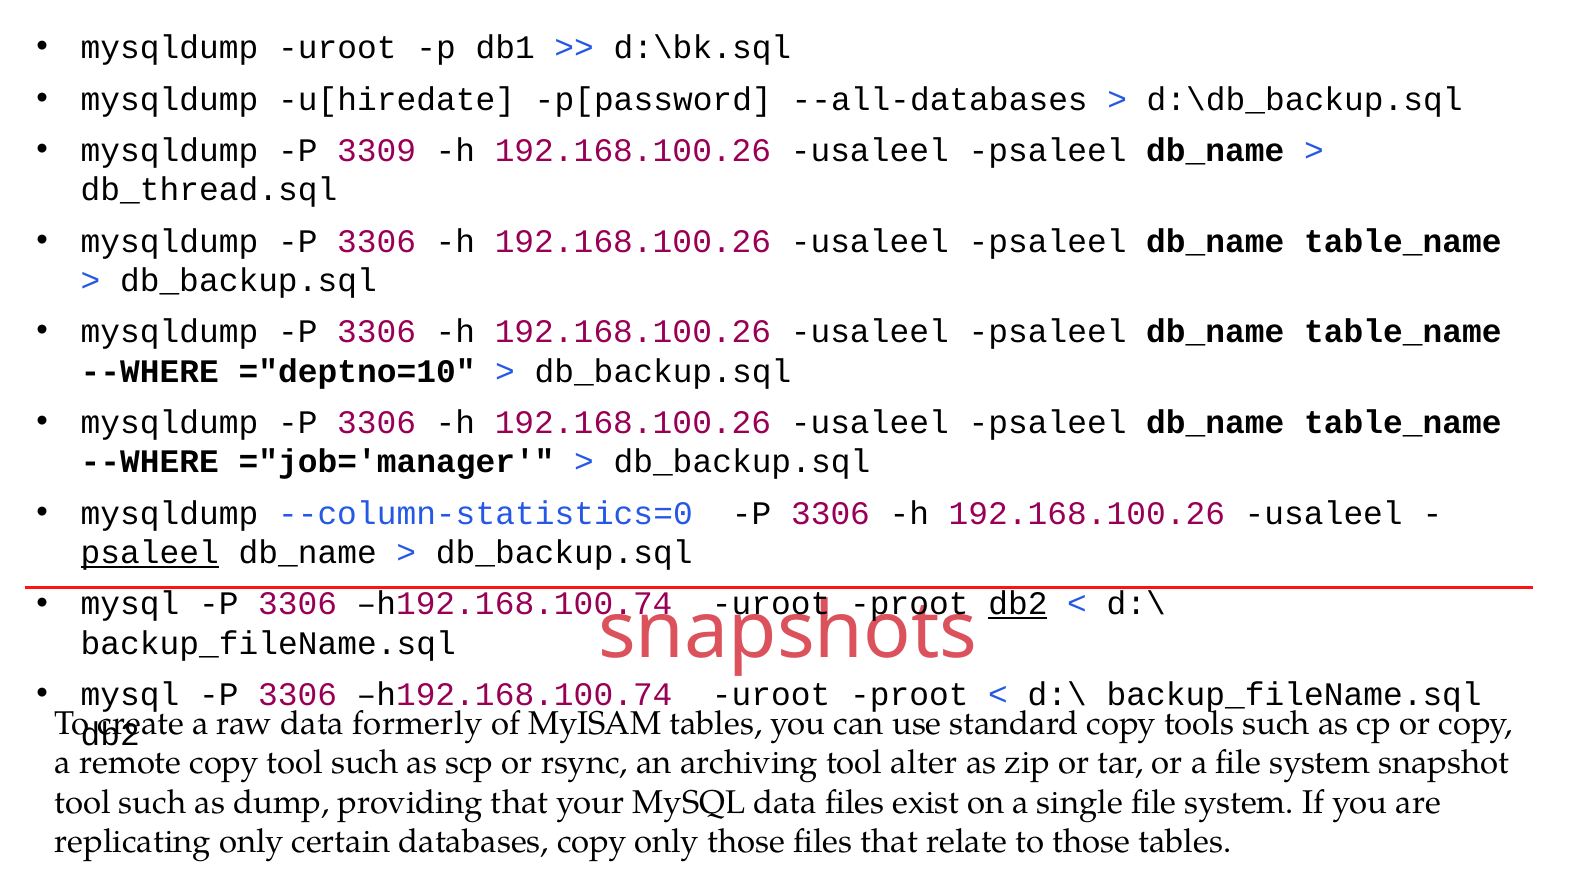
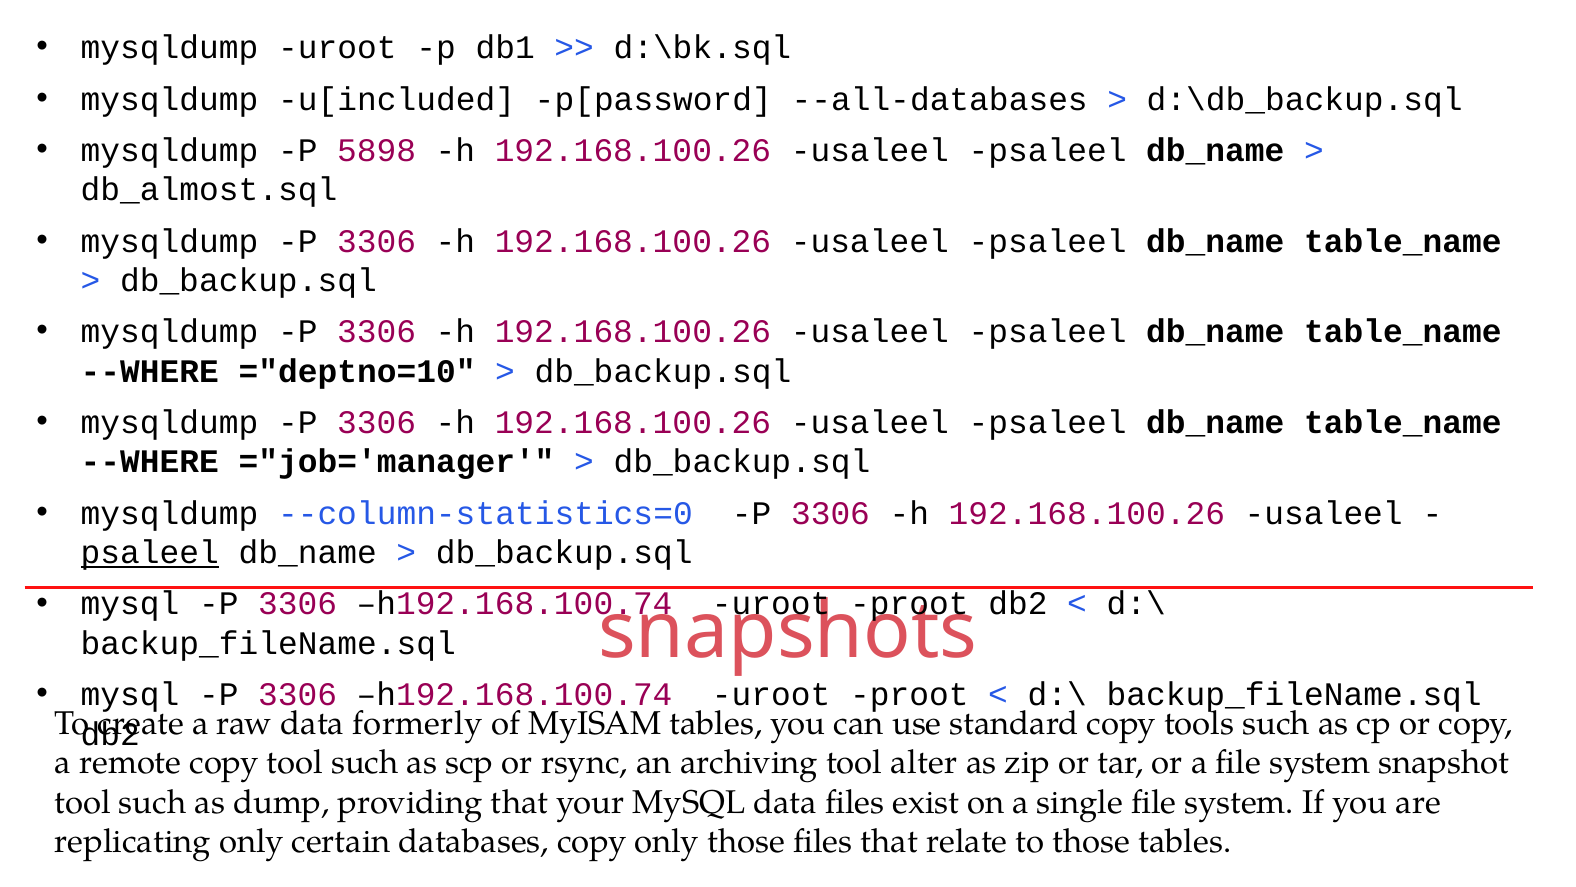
u[hiredate: u[hiredate -> u[included
3309: 3309 -> 5898
db_thread.sql: db_thread.sql -> db_almost.sql
db2 at (1018, 604) underline: present -> none
